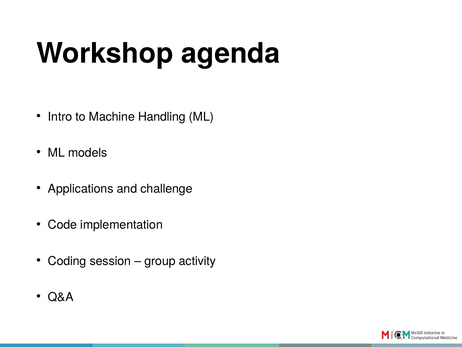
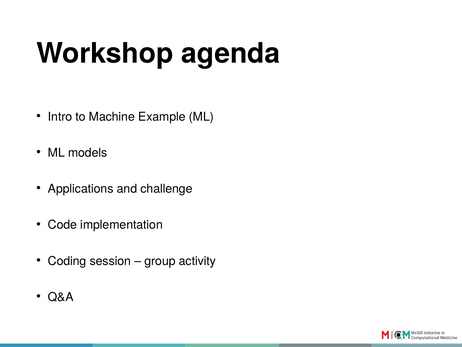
Handling: Handling -> Example
